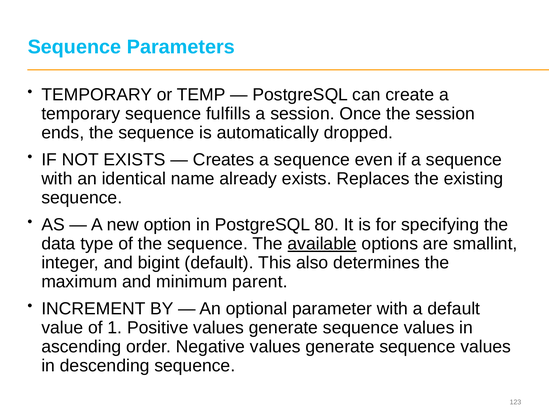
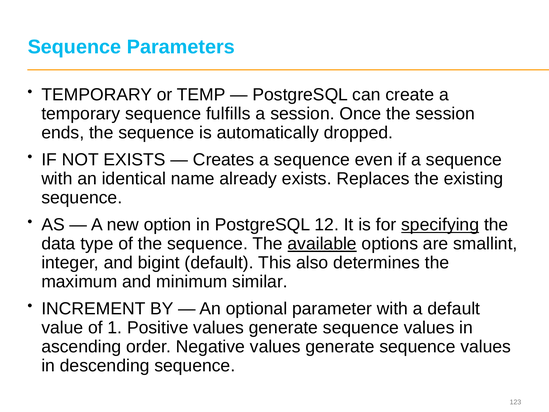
80: 80 -> 12
specifying underline: none -> present
parent: parent -> similar
